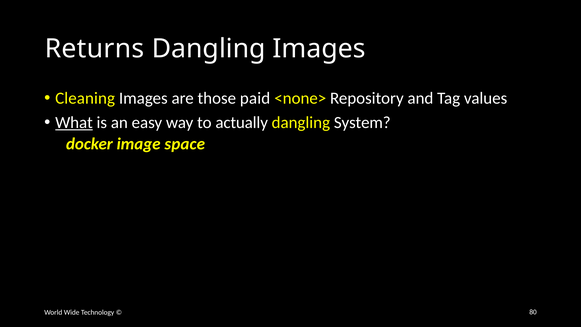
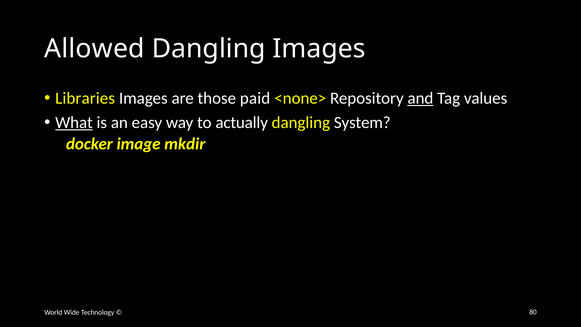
Returns: Returns -> Allowed
Cleaning: Cleaning -> Libraries
and underline: none -> present
space: space -> mkdir
